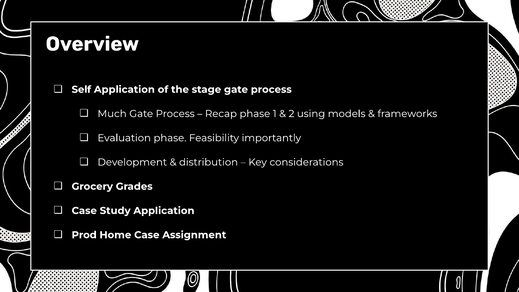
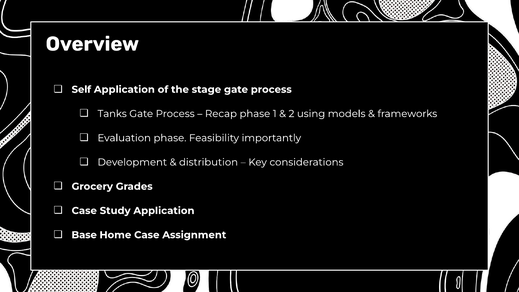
Much: Much -> Tanks
Prod: Prod -> Base
